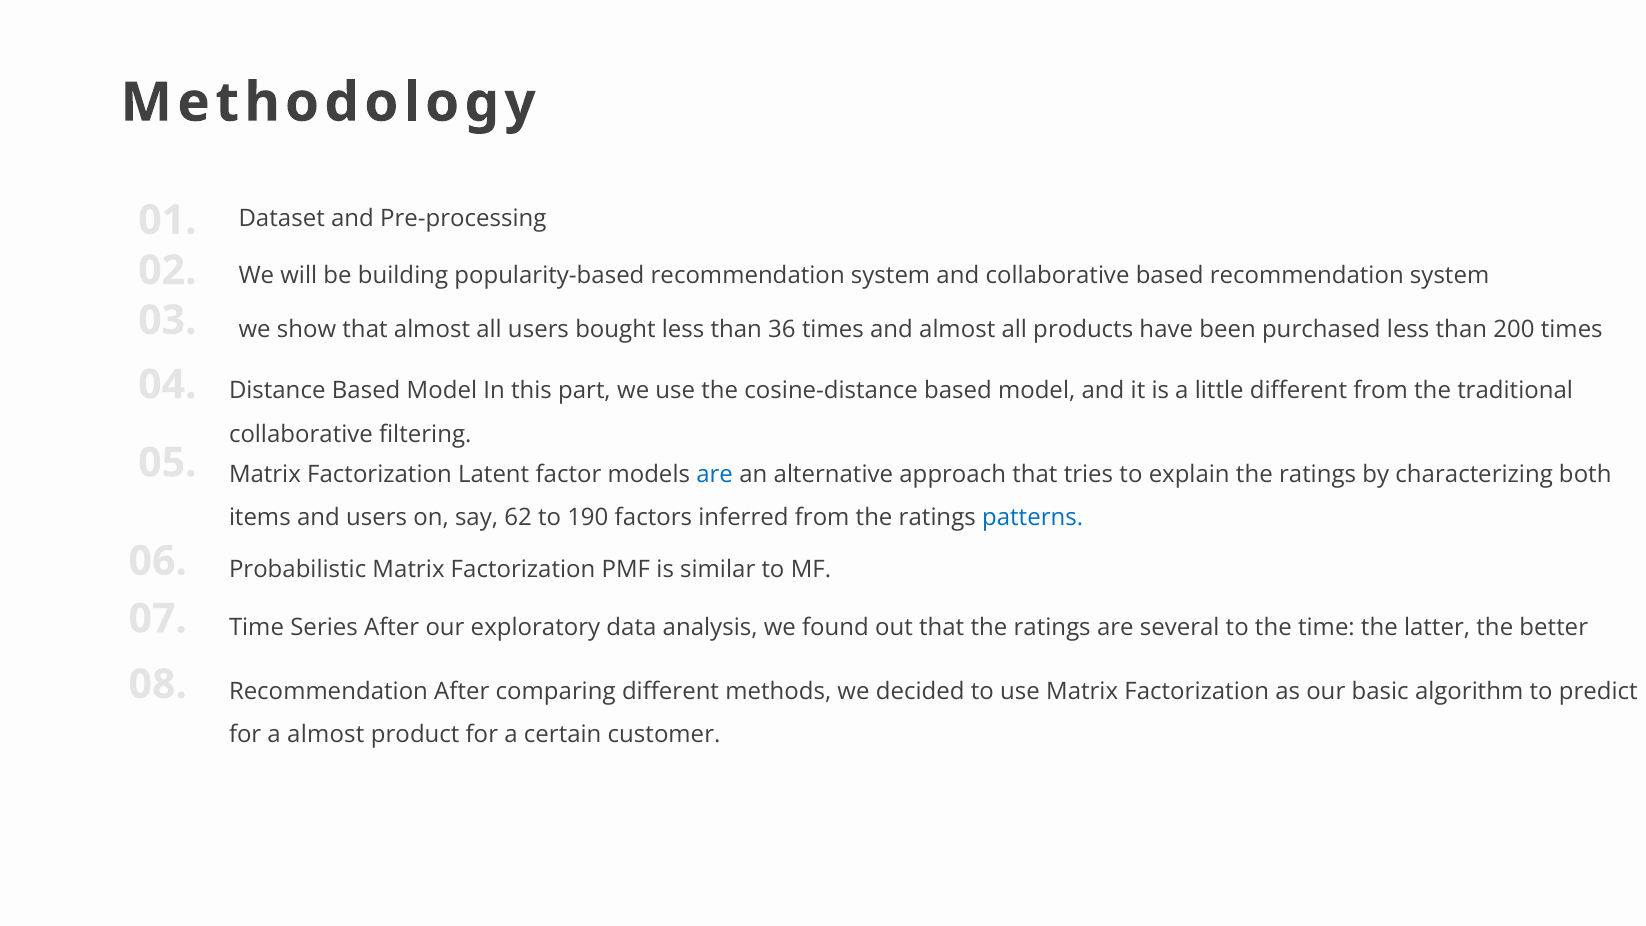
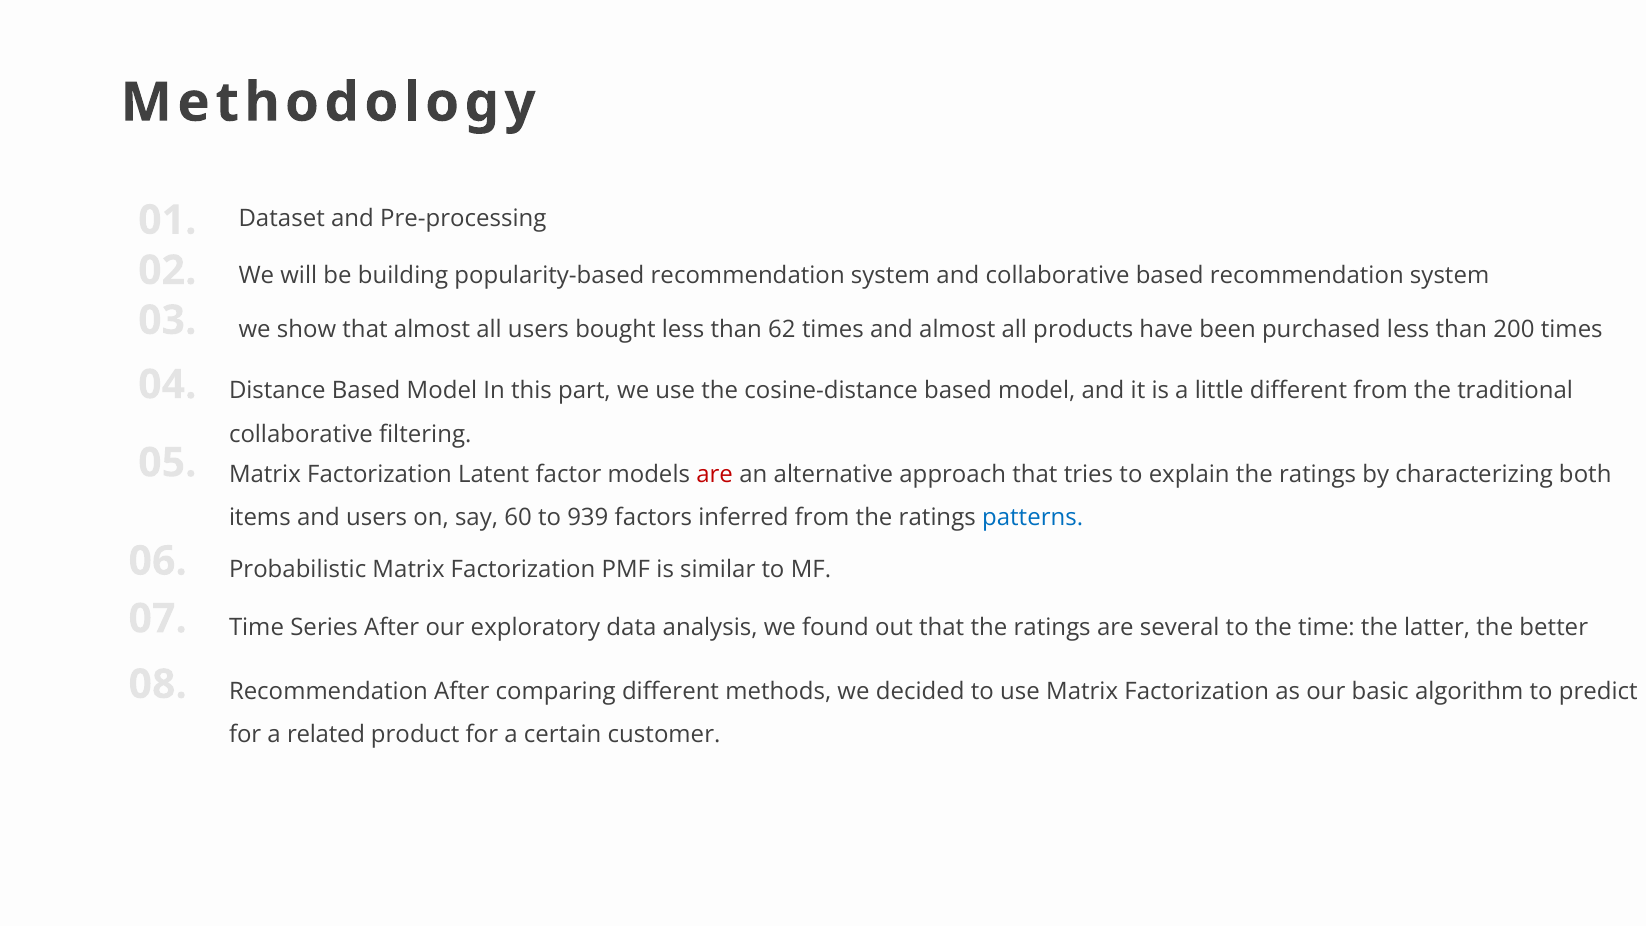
36: 36 -> 62
are at (715, 474) colour: blue -> red
62: 62 -> 60
190: 190 -> 939
a almost: almost -> related
